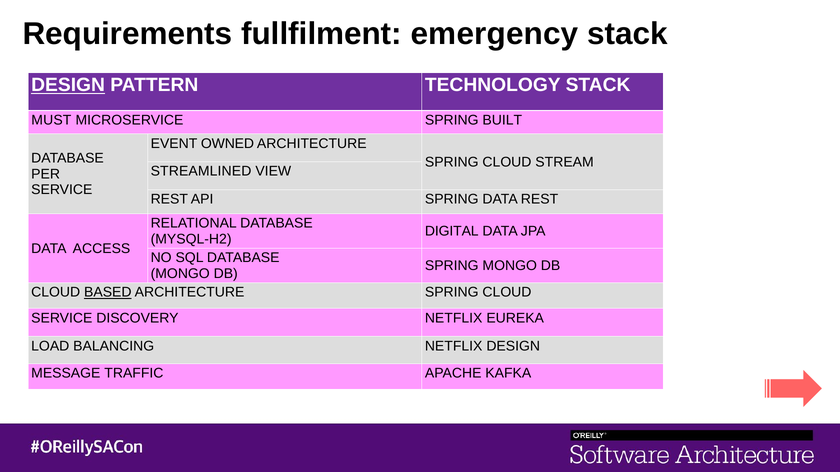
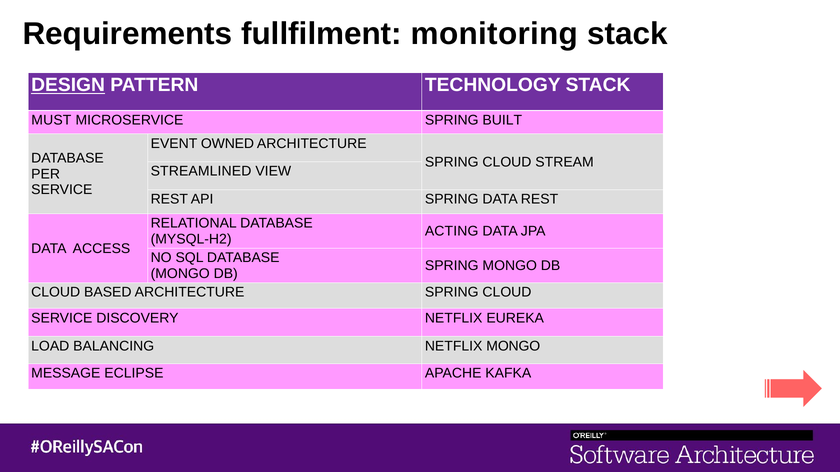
emergency: emergency -> monitoring
DIGITAL: DIGITAL -> ACTING
BASED underline: present -> none
NETFLIX DESIGN: DESIGN -> MONGO
TRAFFIC: TRAFFIC -> ECLIPSE
